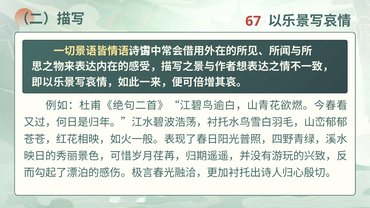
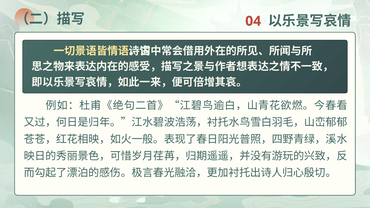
67: 67 -> 04
